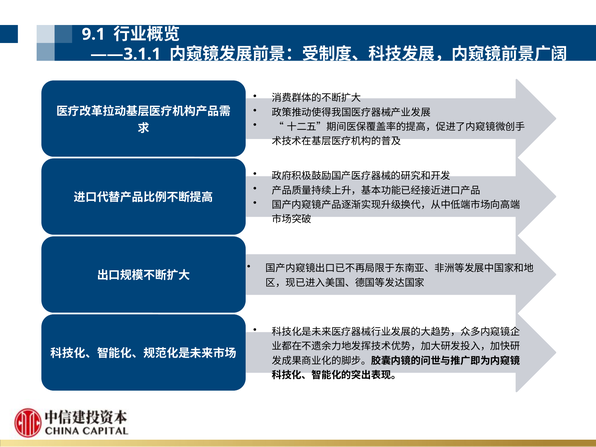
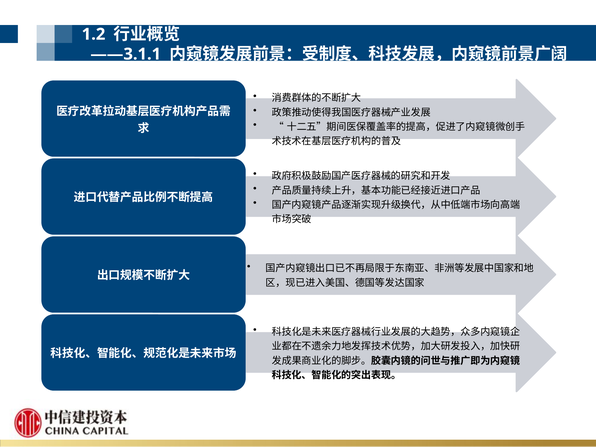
9.1: 9.1 -> 1.2
